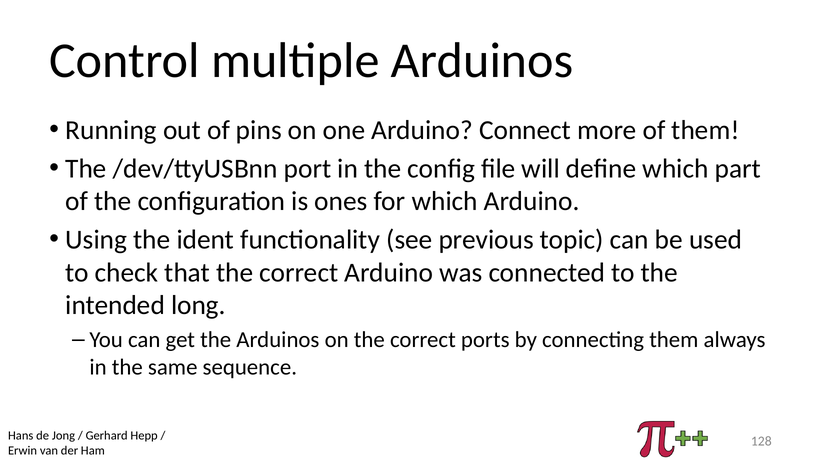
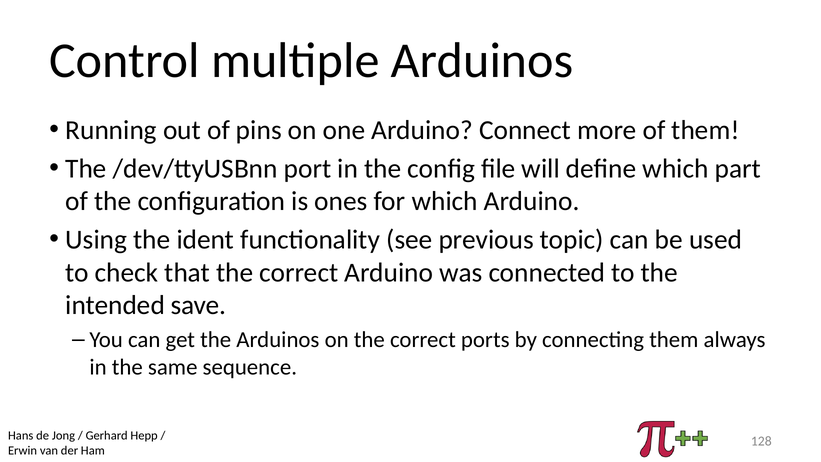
long: long -> save
